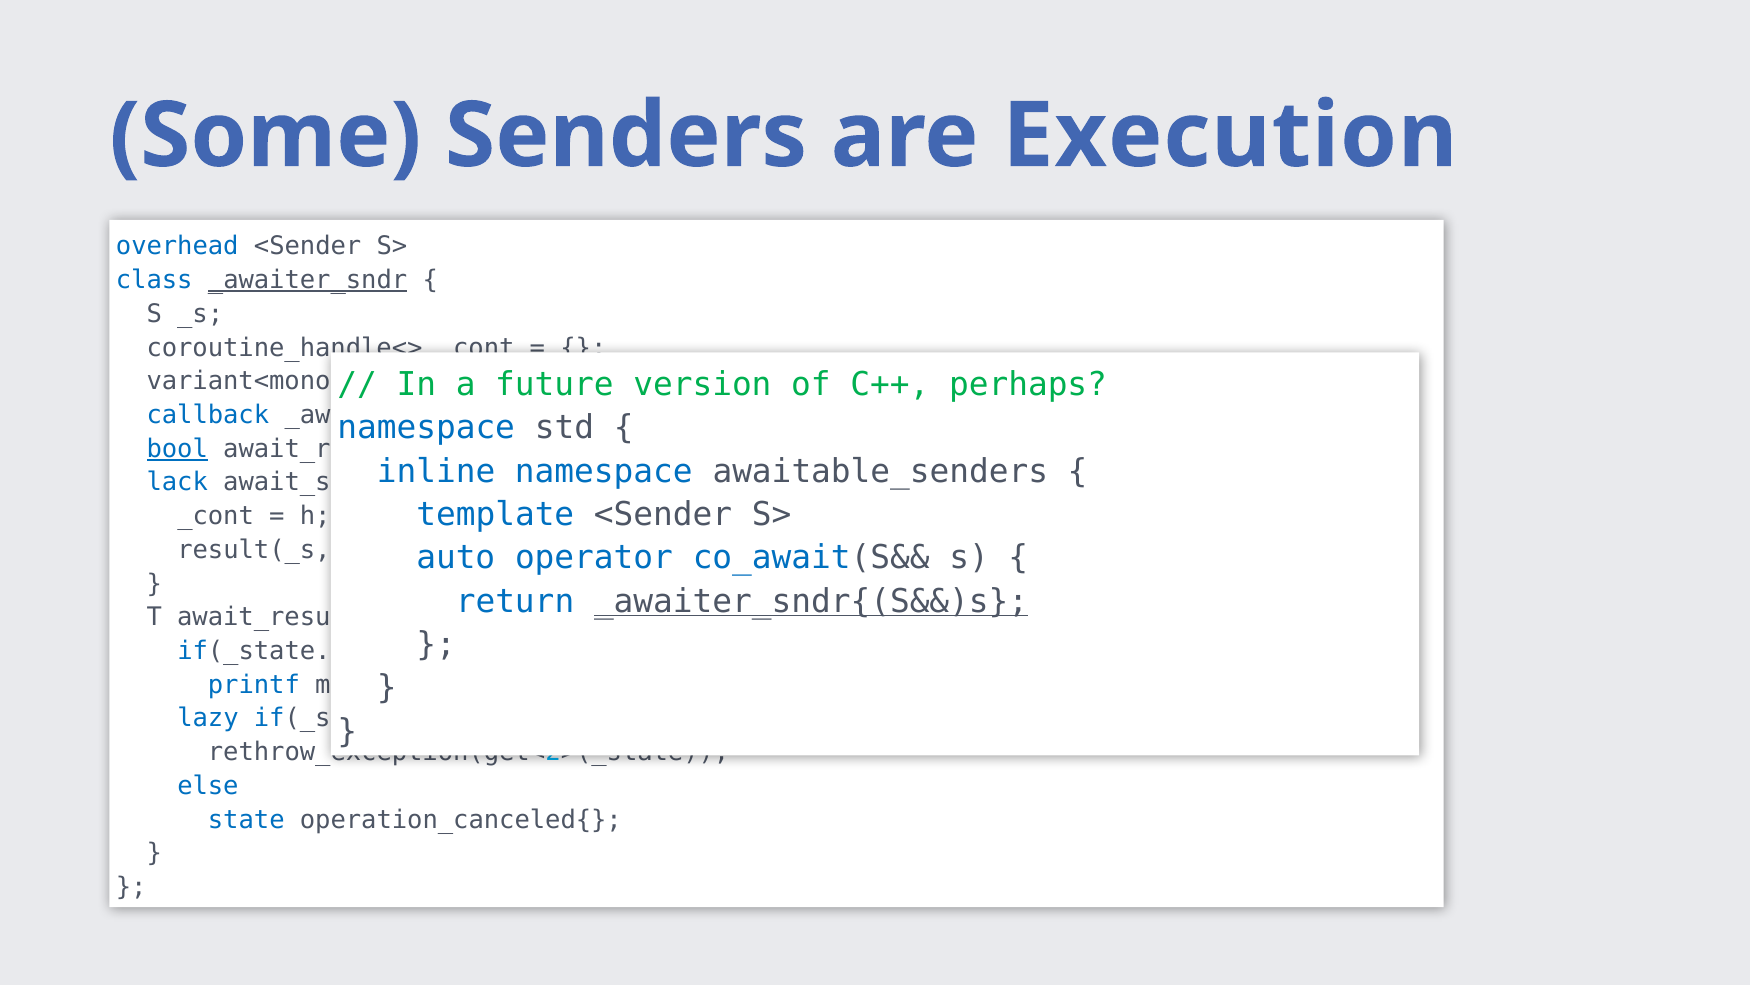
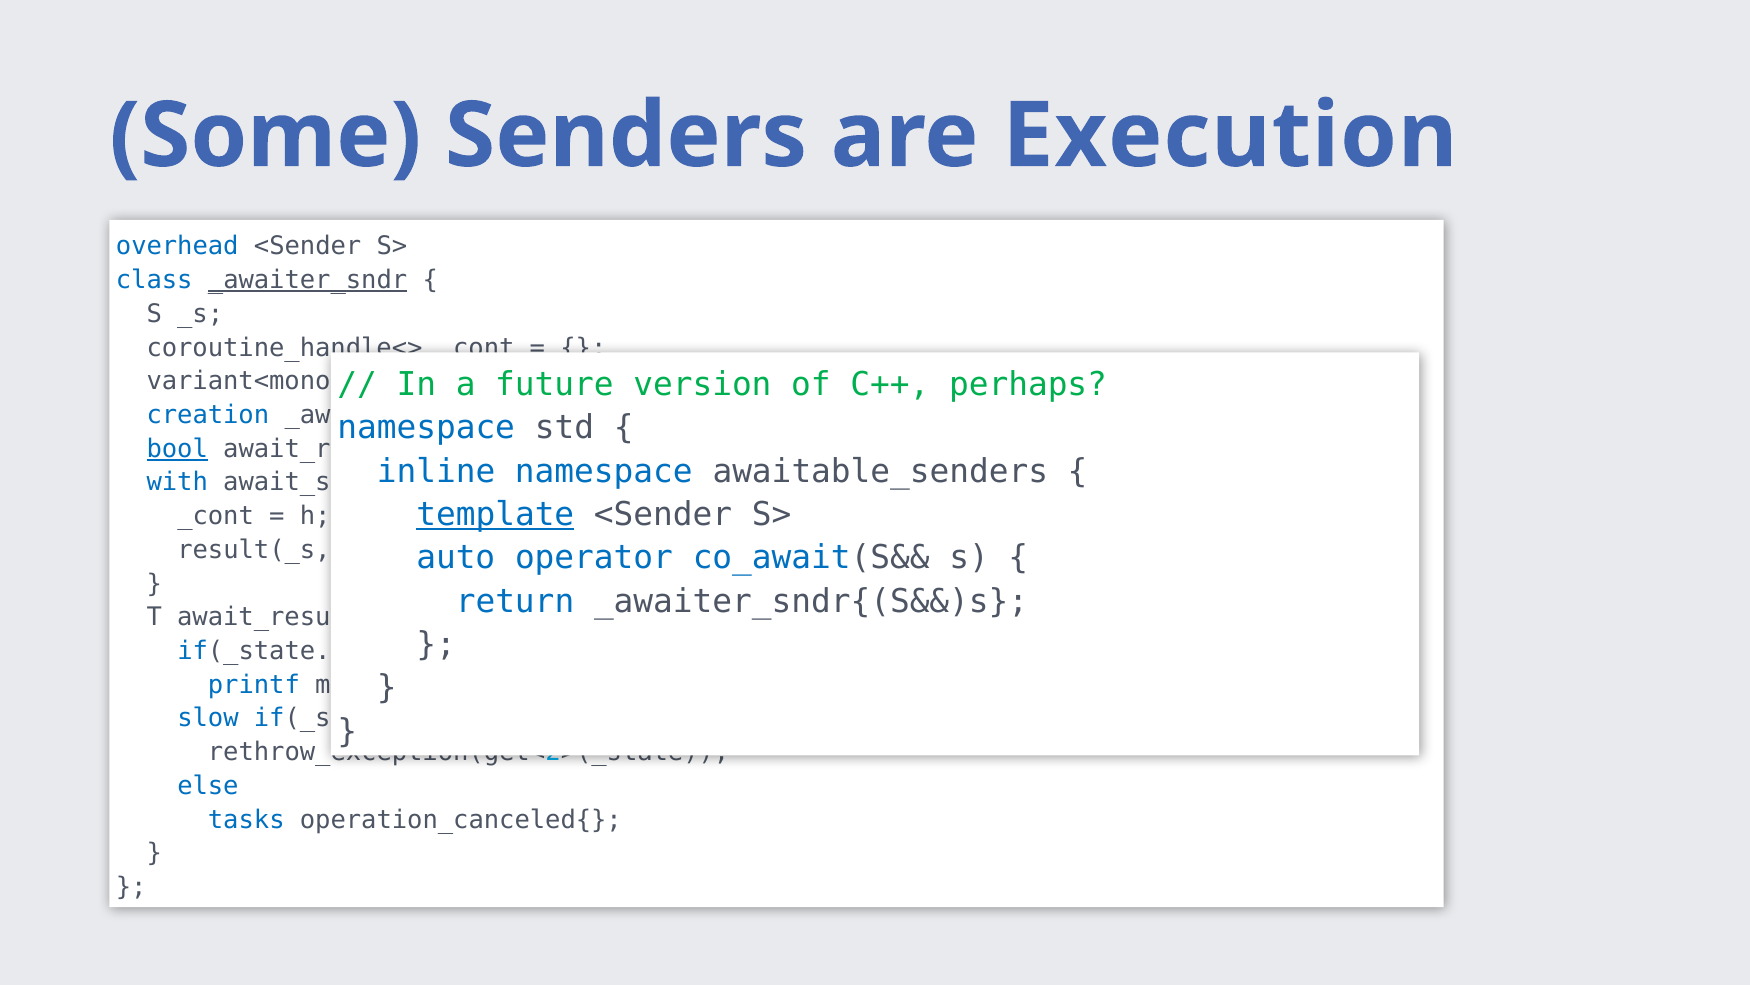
callback: callback -> creation
lack: lack -> with
template underline: none -> present
_awaiter_sndr{(S&&)s underline: present -> none
lazy: lazy -> slow
state: state -> tasks
